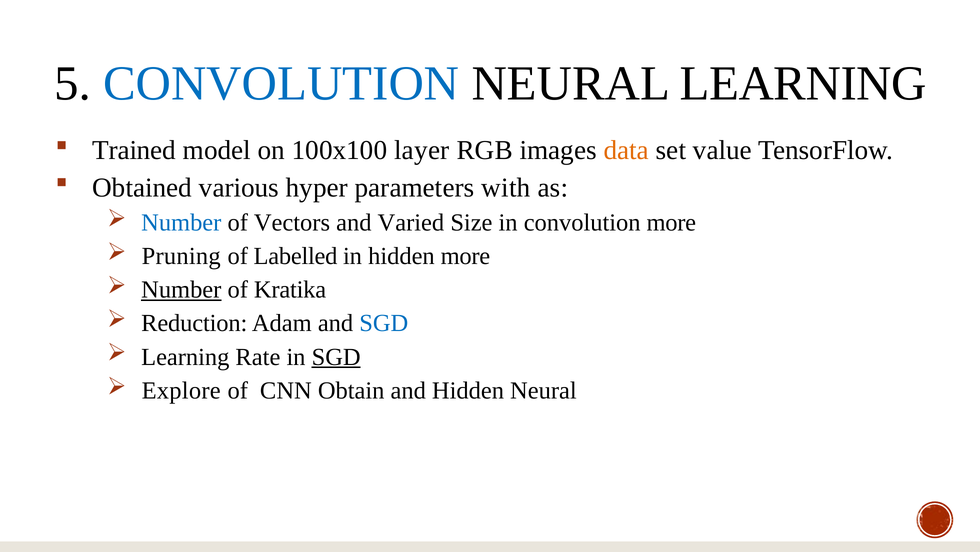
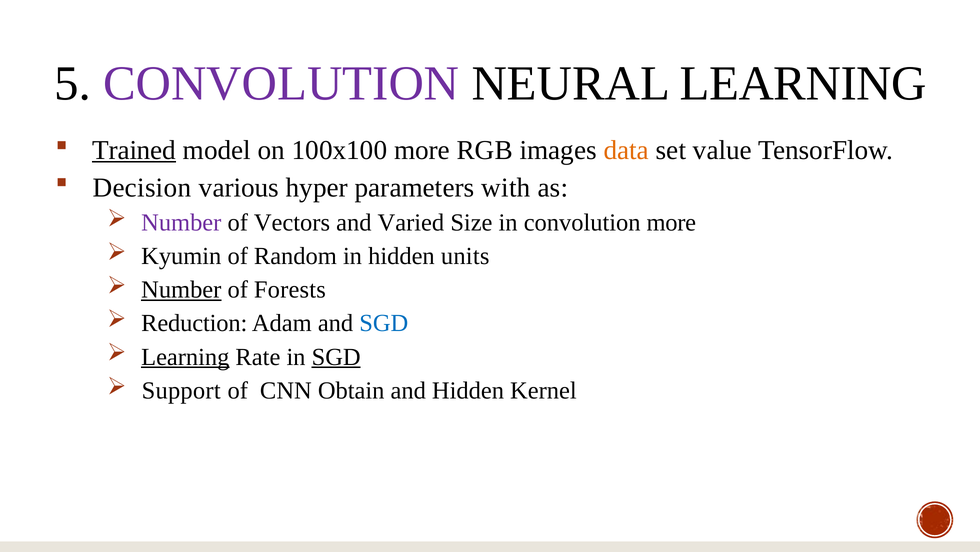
CONVOLUTION at (281, 84) colour: blue -> purple
Trained underline: none -> present
100x100 layer: layer -> more
Obtained: Obtained -> Decision
Number at (181, 222) colour: blue -> purple
Pruning: Pruning -> Kyumin
Labelled: Labelled -> Random
hidden more: more -> units
Kratika: Kratika -> Forests
Learning at (185, 356) underline: none -> present
Explore: Explore -> Support
Hidden Neural: Neural -> Kernel
